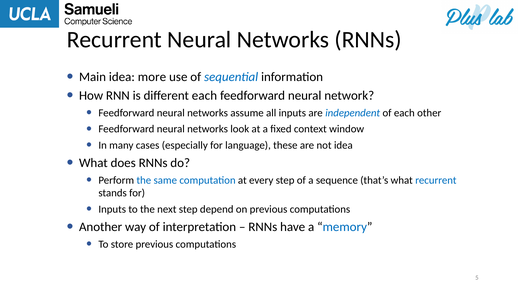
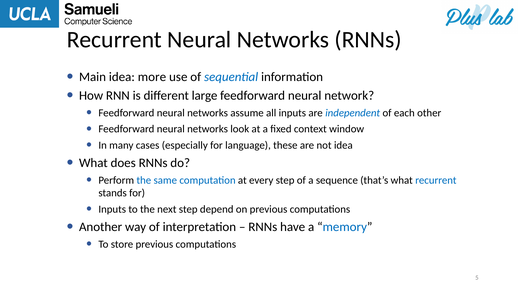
different each: each -> large
